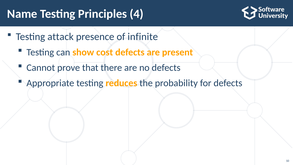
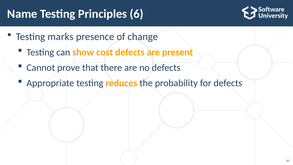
4: 4 -> 6
attack: attack -> marks
infinite: infinite -> change
